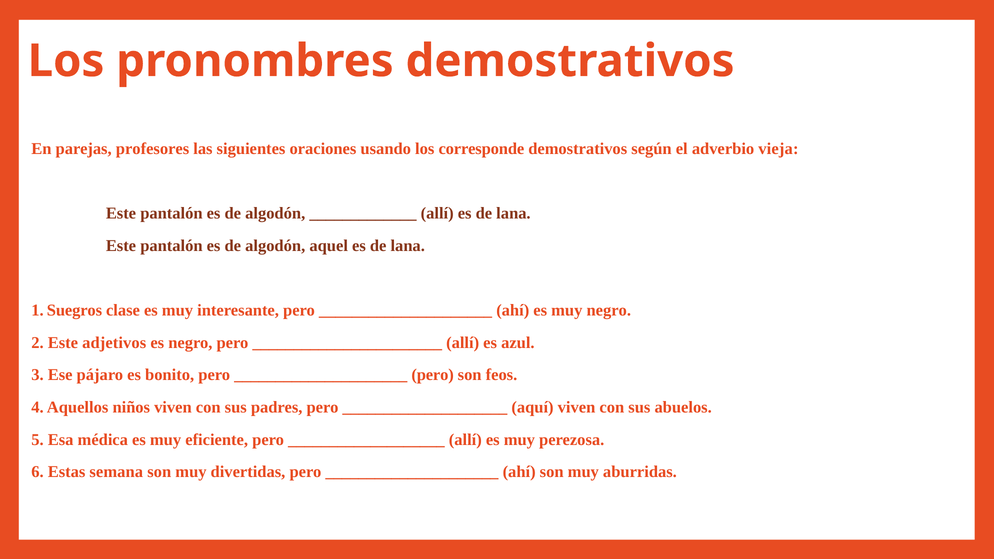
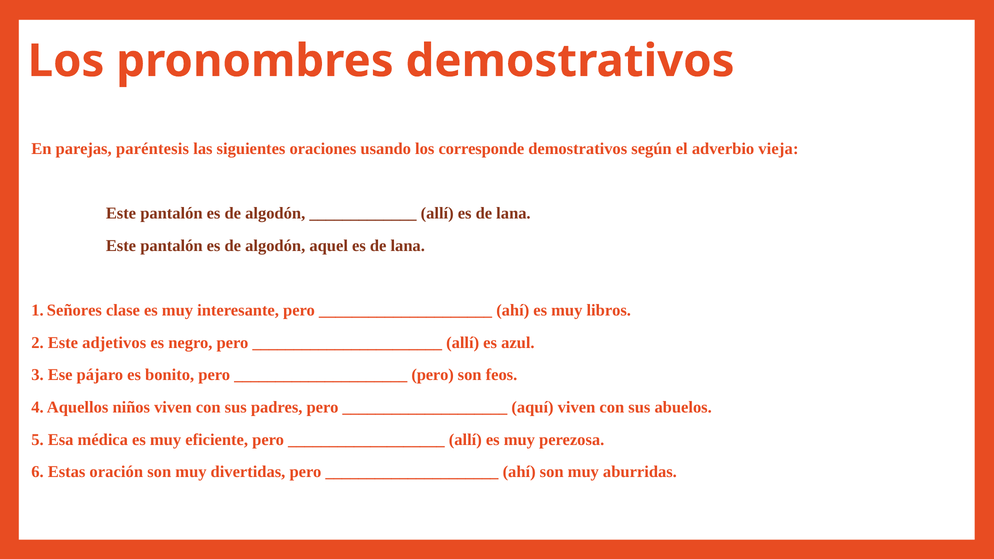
profesores: profesores -> paréntesis
Suegros: Suegros -> Señores
muy negro: negro -> libros
semana: semana -> oración
